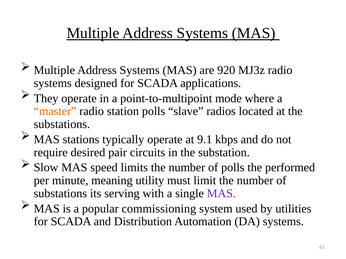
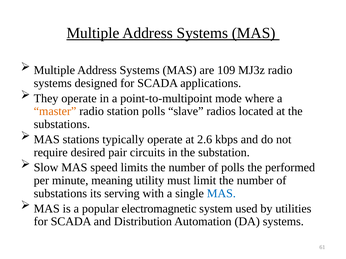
920: 920 -> 109
9.1: 9.1 -> 2.6
MAS at (221, 194) colour: purple -> blue
commissioning: commissioning -> electromagnetic
